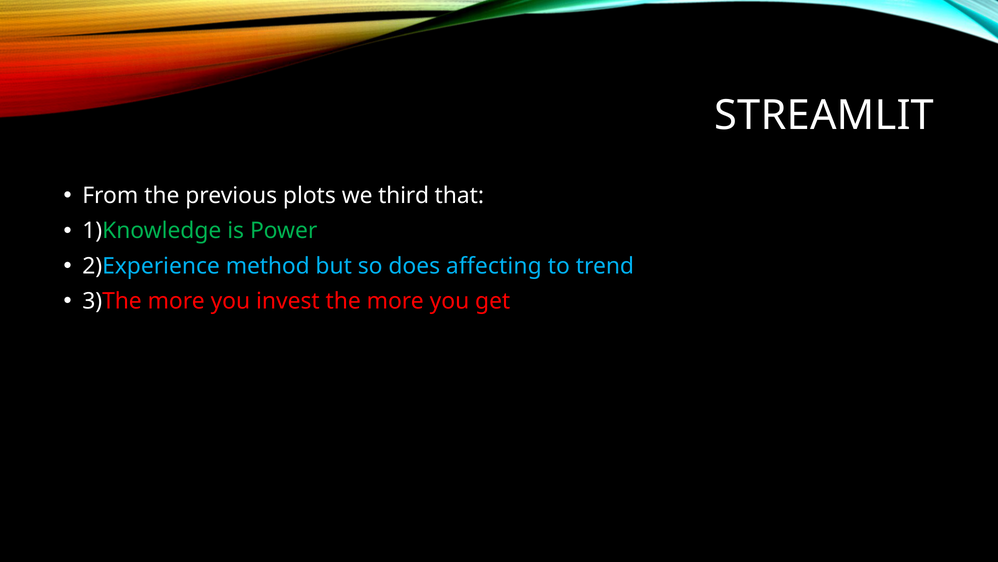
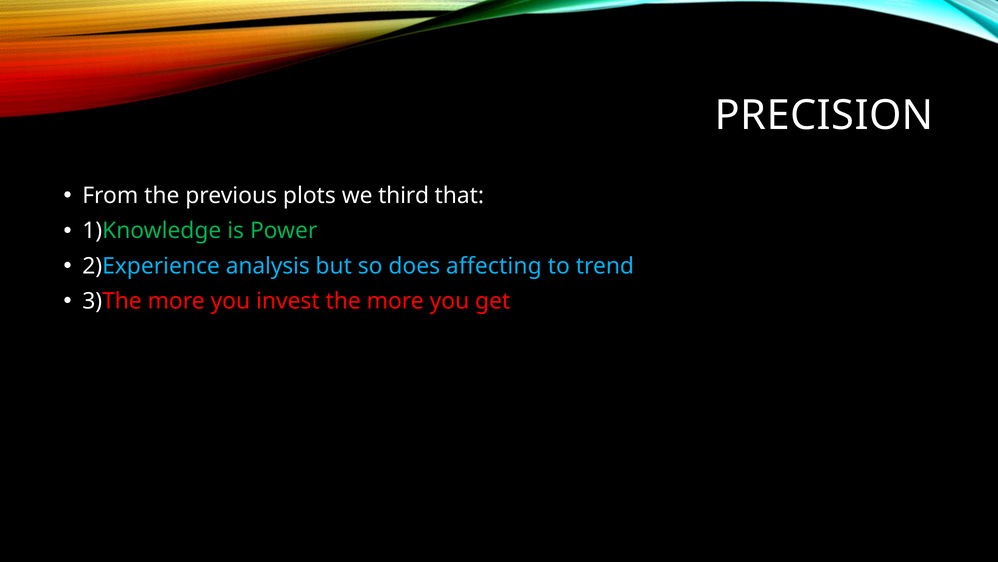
STREAMLIT: STREAMLIT -> PRECISION
method: method -> analysis
